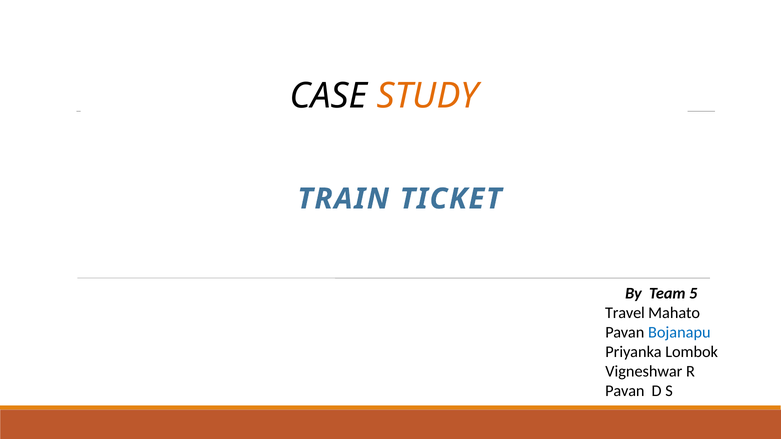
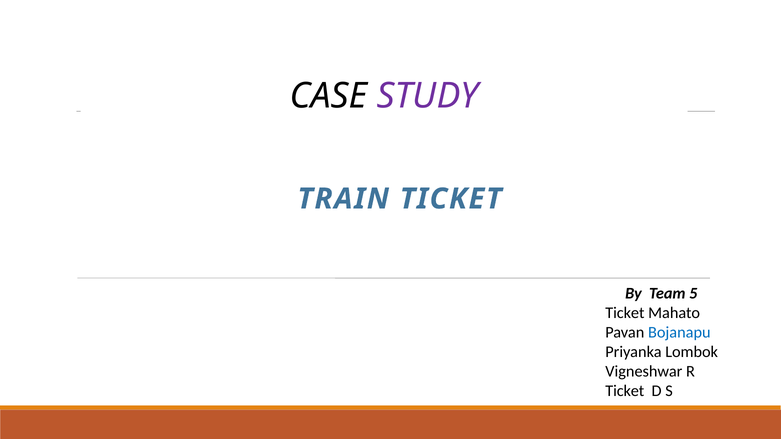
STUDY colour: orange -> purple
Travel at (625, 313): Travel -> Ticket
Pavan at (625, 391): Pavan -> Ticket
